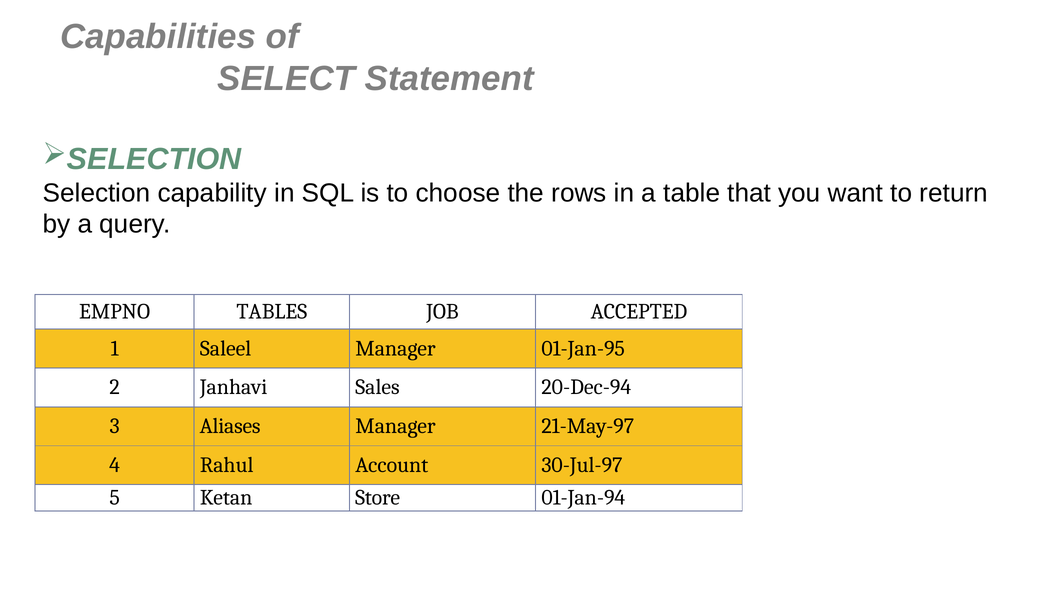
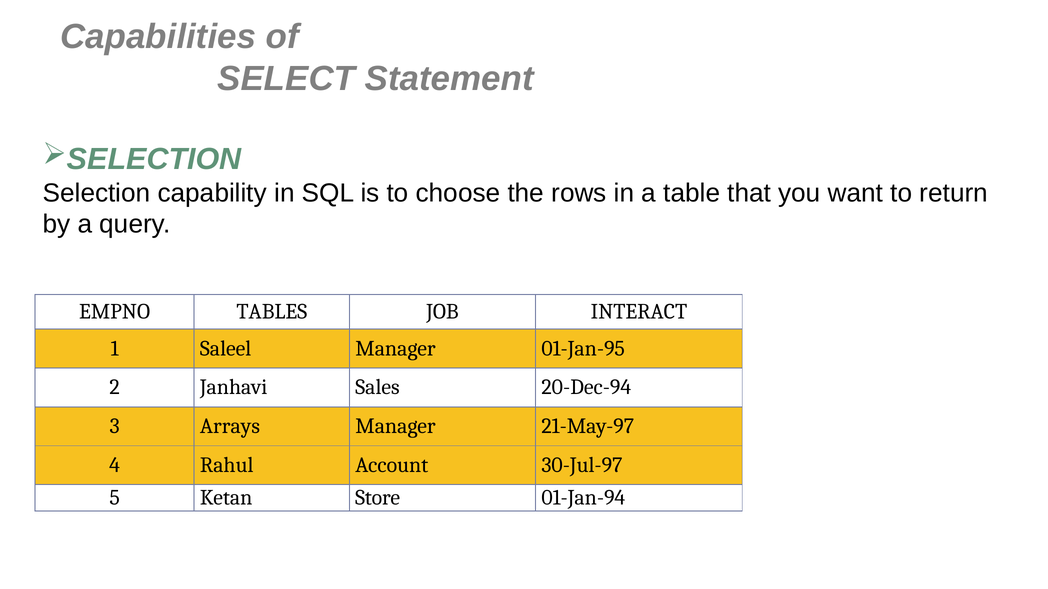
ACCEPTED: ACCEPTED -> INTERACT
Aliases: Aliases -> Arrays
